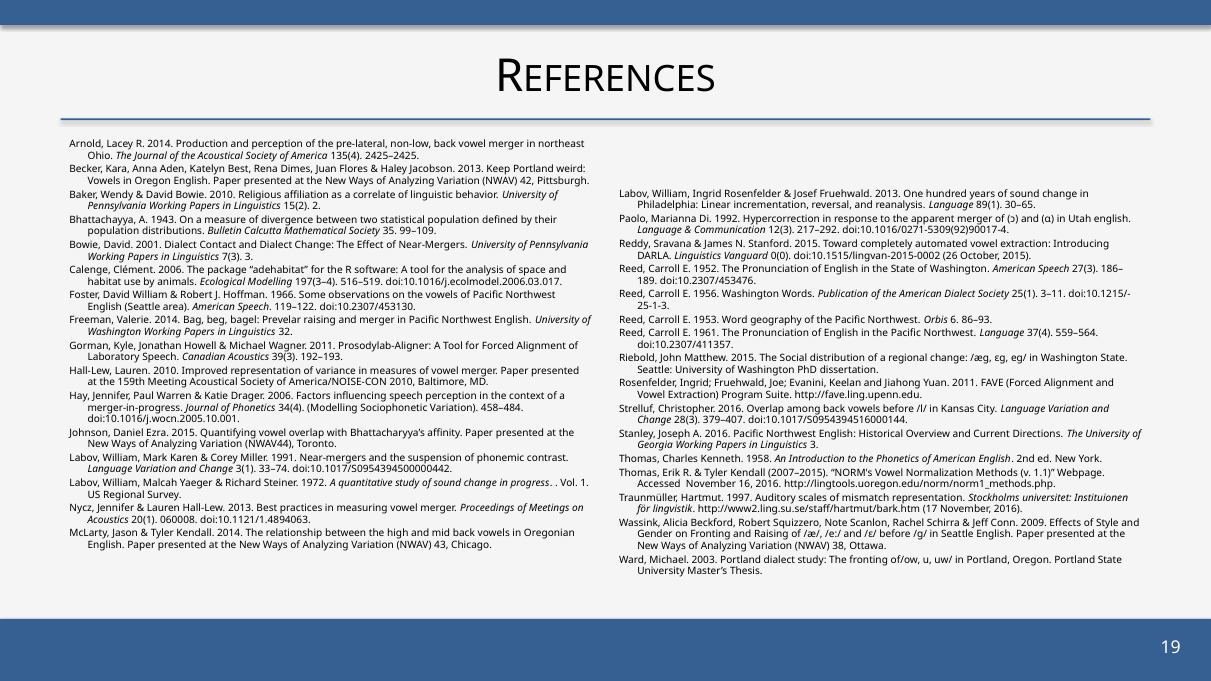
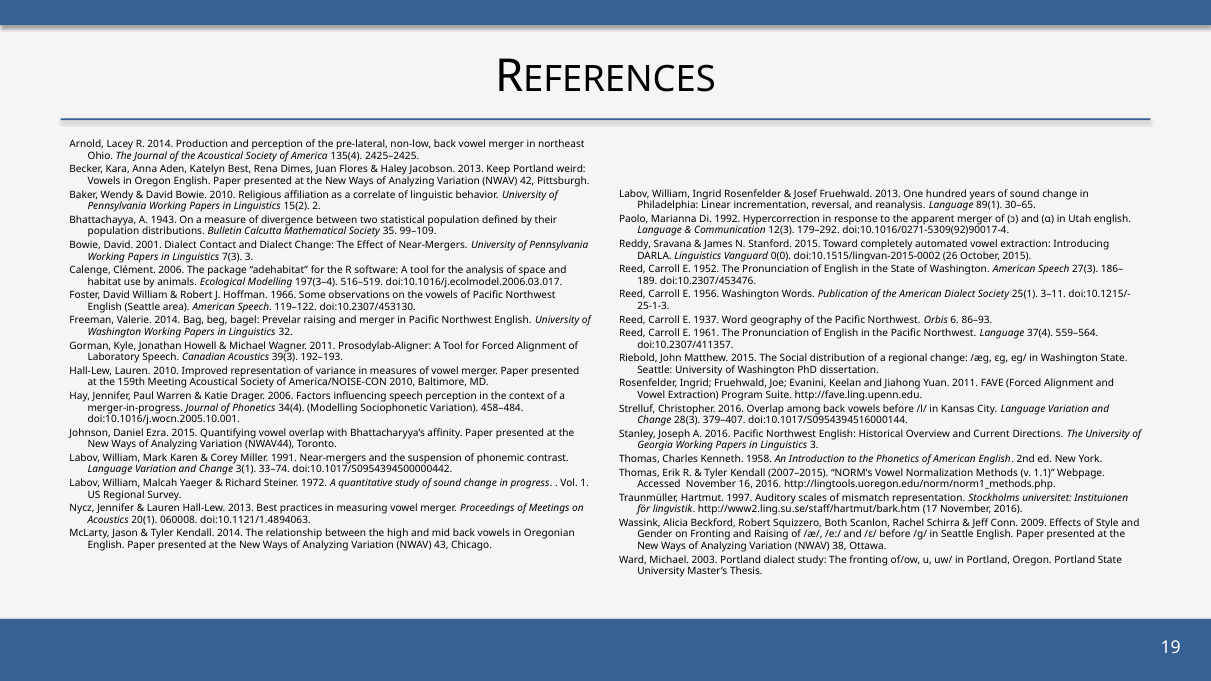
217–292: 217–292 -> 179–292
1953: 1953 -> 1937
Note: Note -> Both
